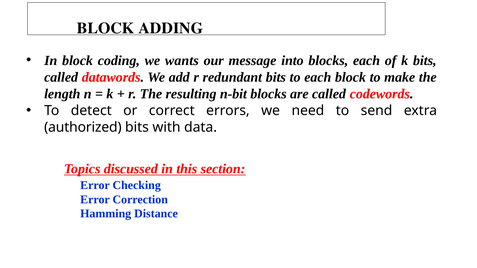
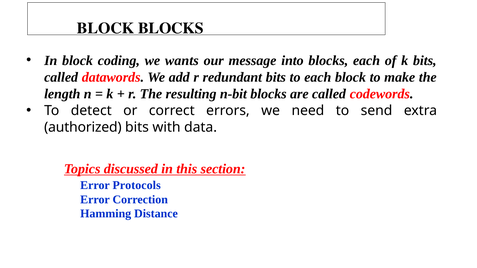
BLOCK ADDING: ADDING -> BLOCKS
Checking: Checking -> Protocols
